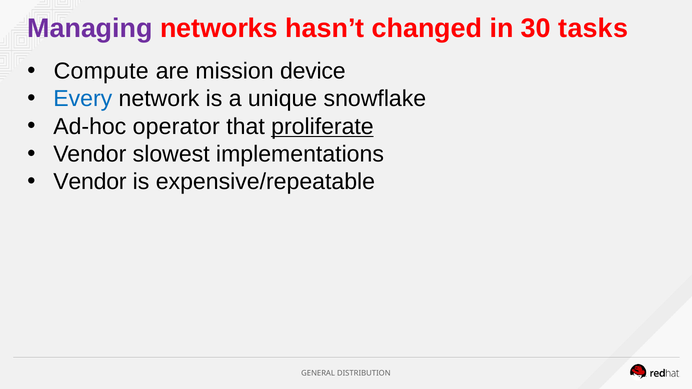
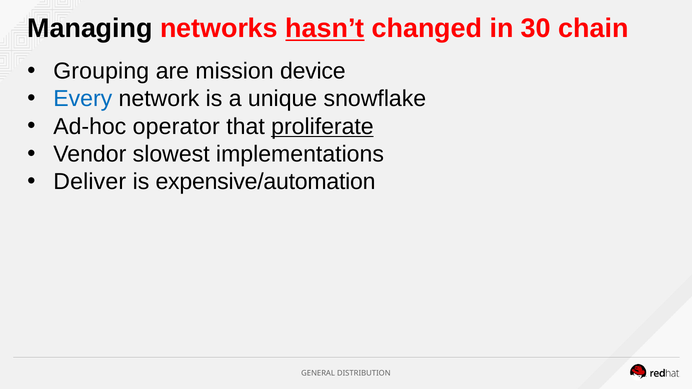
Managing colour: purple -> black
hasn’t underline: none -> present
tasks: tasks -> chain
Compute: Compute -> Grouping
Vendor at (90, 182): Vendor -> Deliver
expensive/repeatable: expensive/repeatable -> expensive/automation
